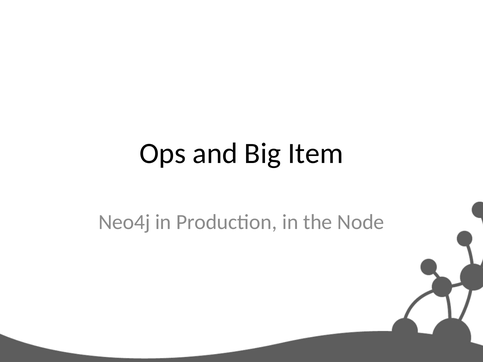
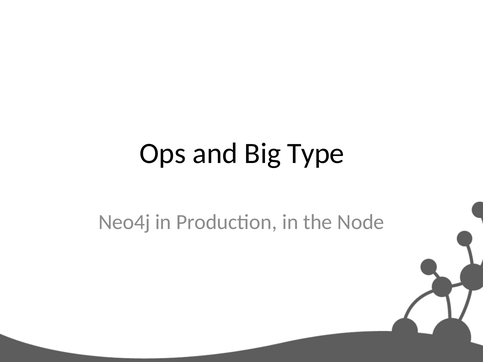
Item: Item -> Type
